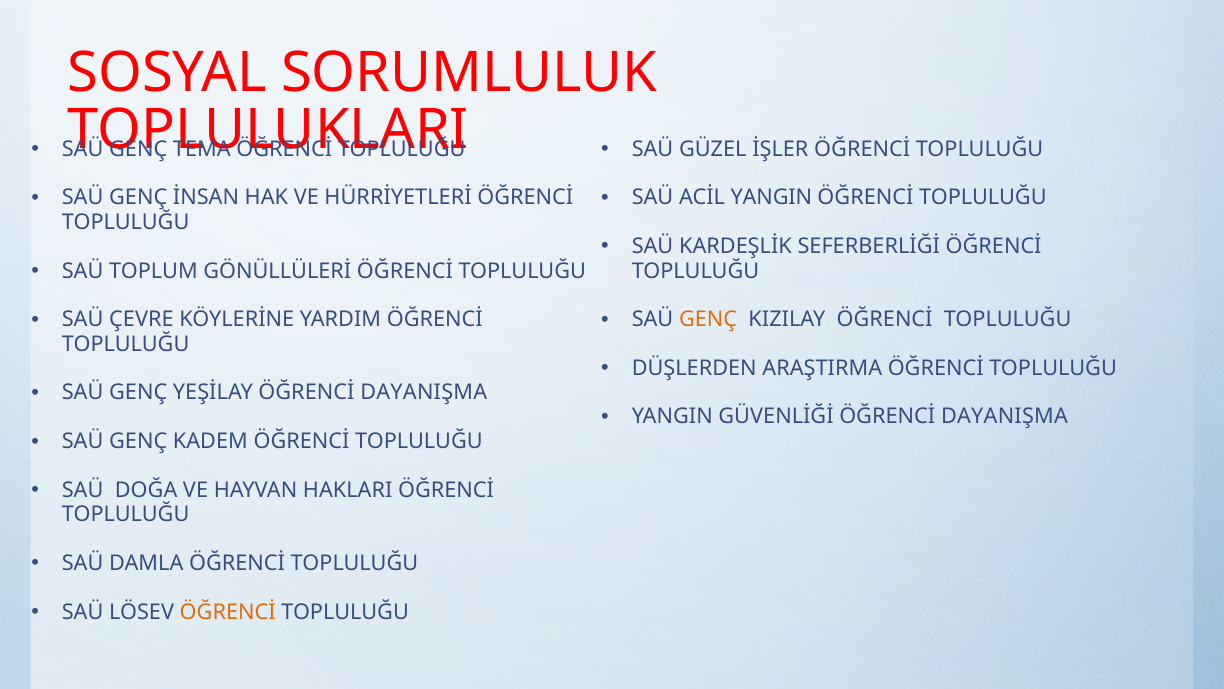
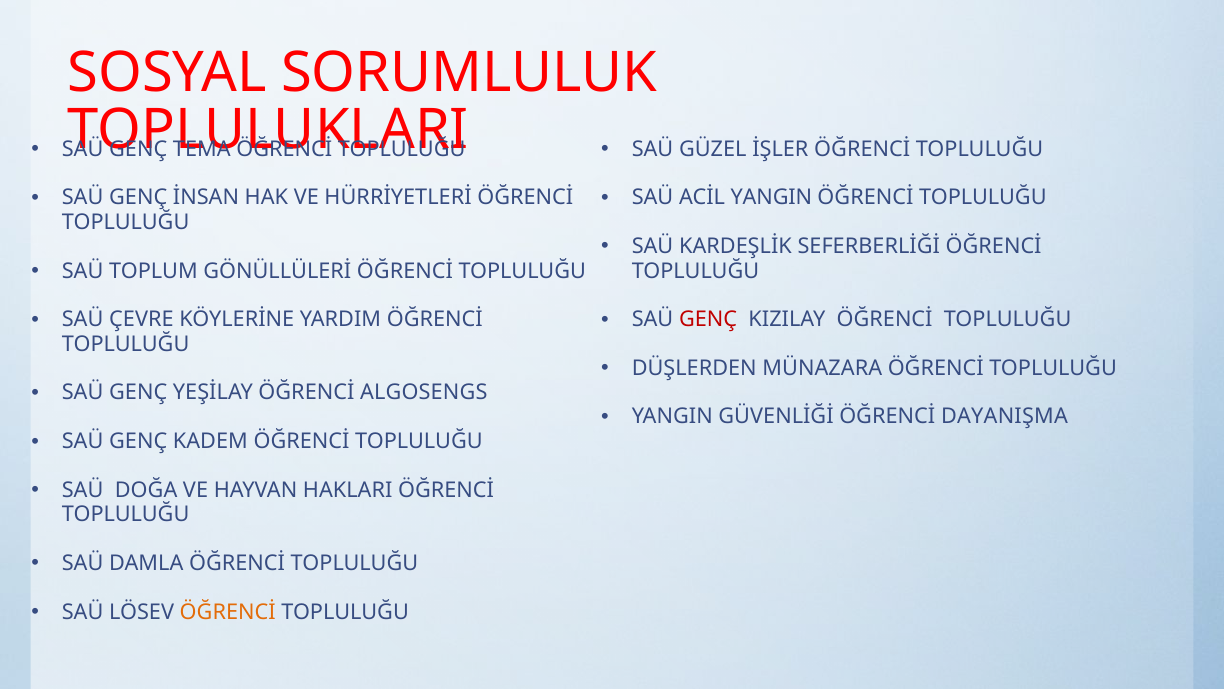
GENÇ at (708, 319) colour: orange -> red
ARAŞTIRMA: ARAŞTIRMA -> MÜNAZARA
YEŞİLAY ÖĞRENCİ DAYANIŞMA: DAYANIŞMA -> ALGOSENGS
